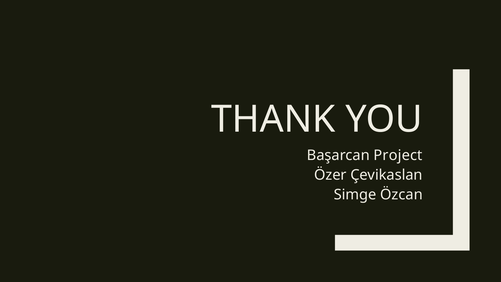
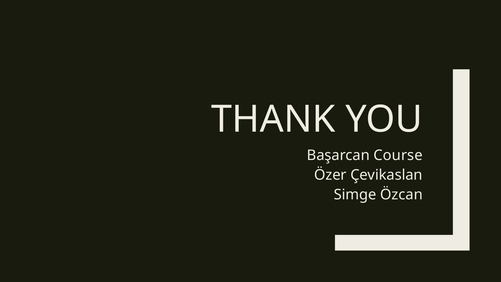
Project: Project -> Course
